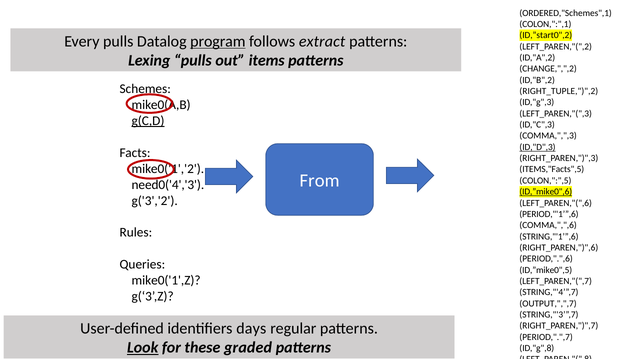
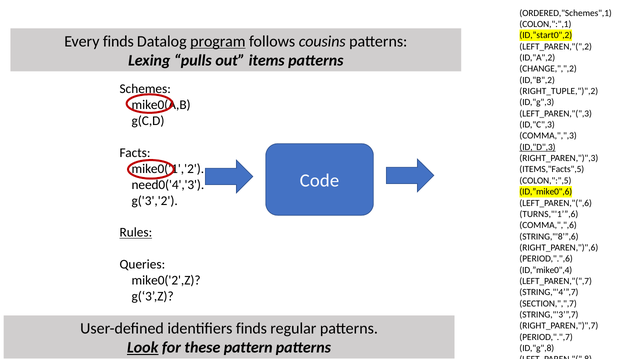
Every pulls: pulls -> finds
extract: extract -> cousins
g(C,D underline: present -> none
From: From -> Code
ID,”mike0",6 underline: present -> none
PERIOD,"'1’”,6: PERIOD,"'1’”,6 -> TURNS,"'1’”,6
Rules underline: none -> present
STRING,"'1’”,6: STRING,"'1’”,6 -> STRING,"'8’”,6
ID,”mike0",5: ID,”mike0",5 -> ID,”mike0",4
mike0('1',Z: mike0('1',Z -> mike0('2',Z
OUTPUT,",",7: OUTPUT,",",7 -> SECTION,",",7
identifiers days: days -> finds
graded: graded -> pattern
